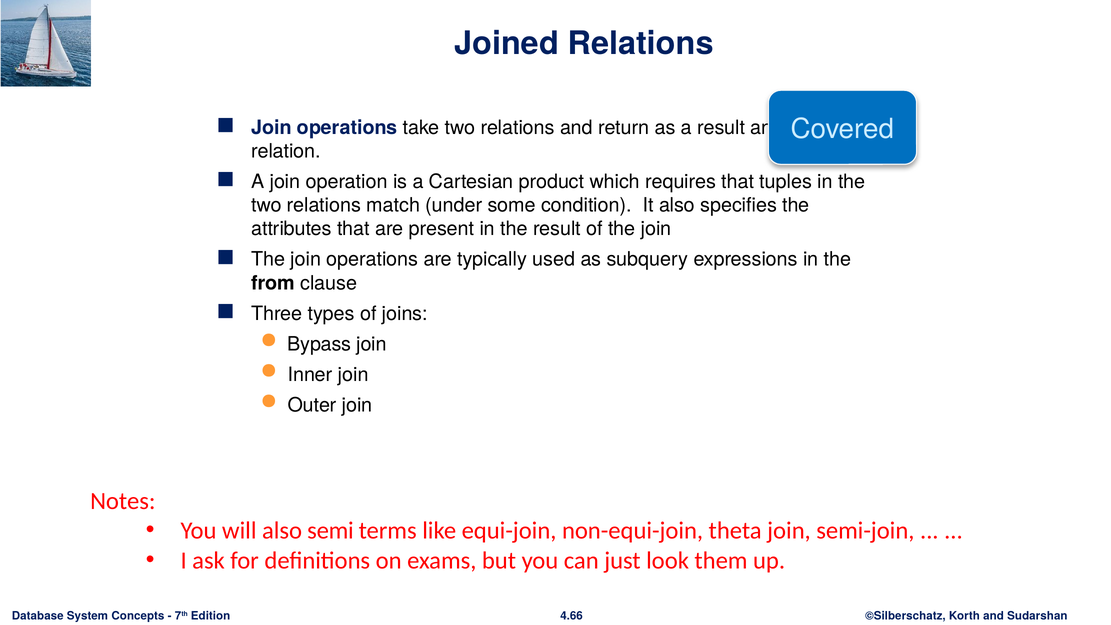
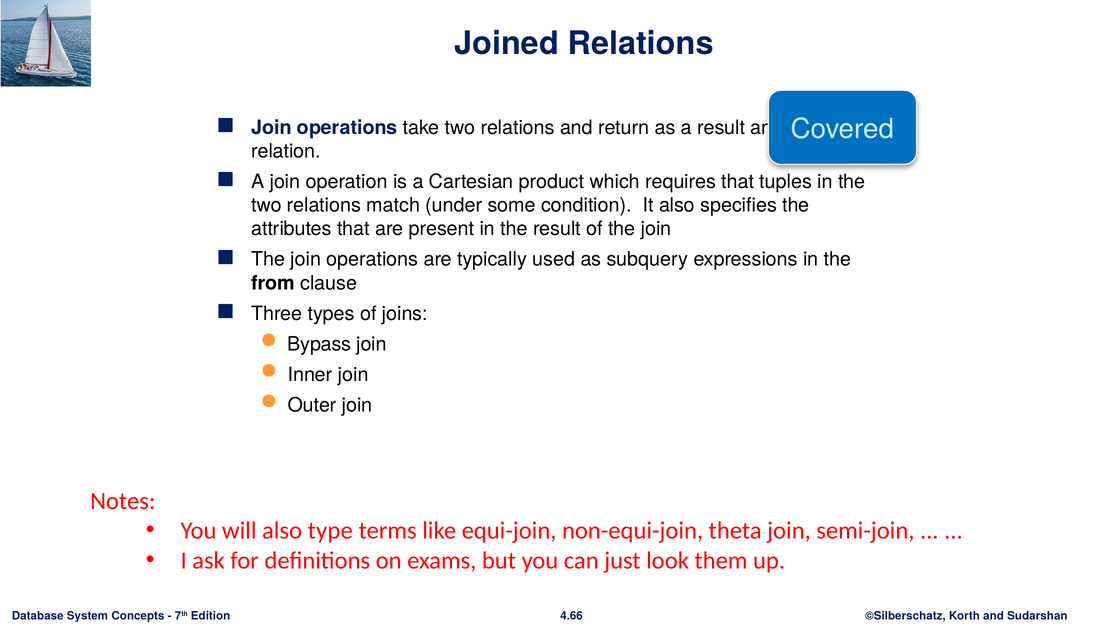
semi: semi -> type
